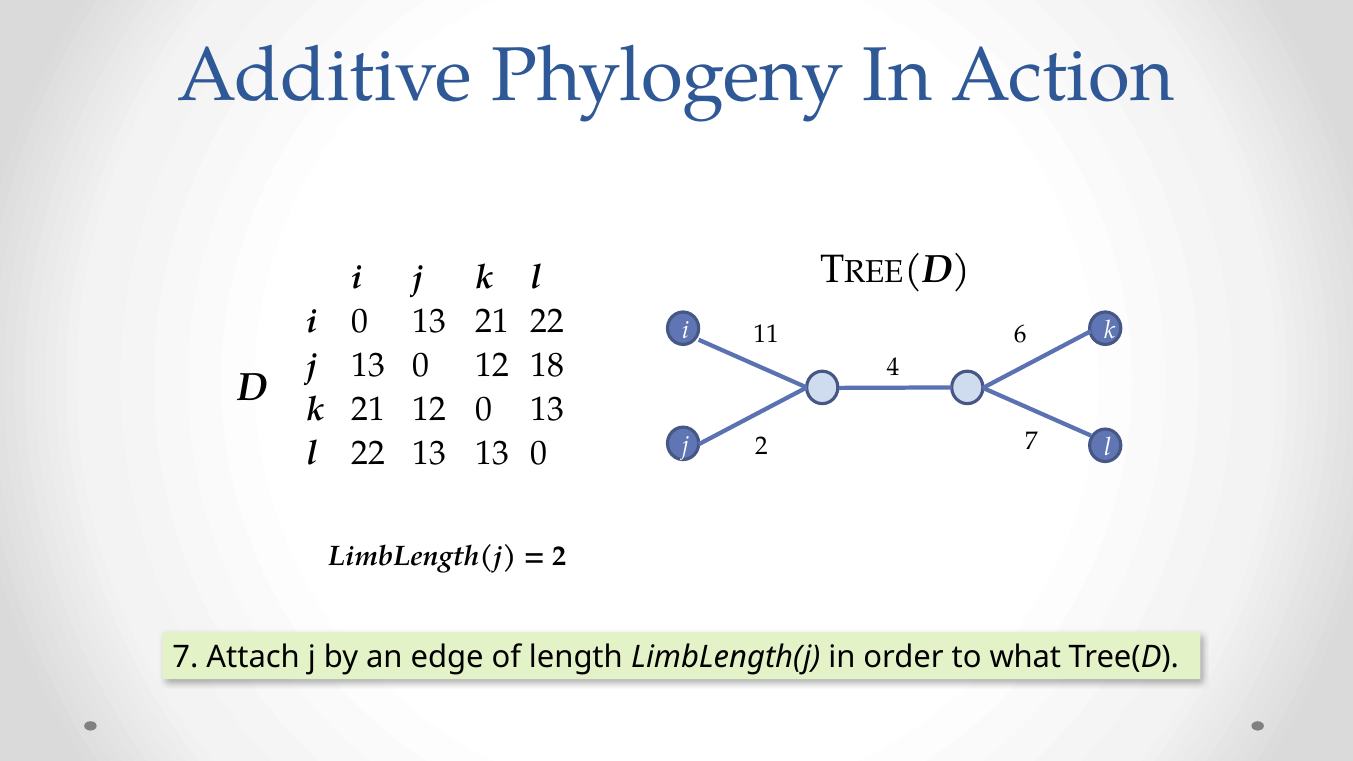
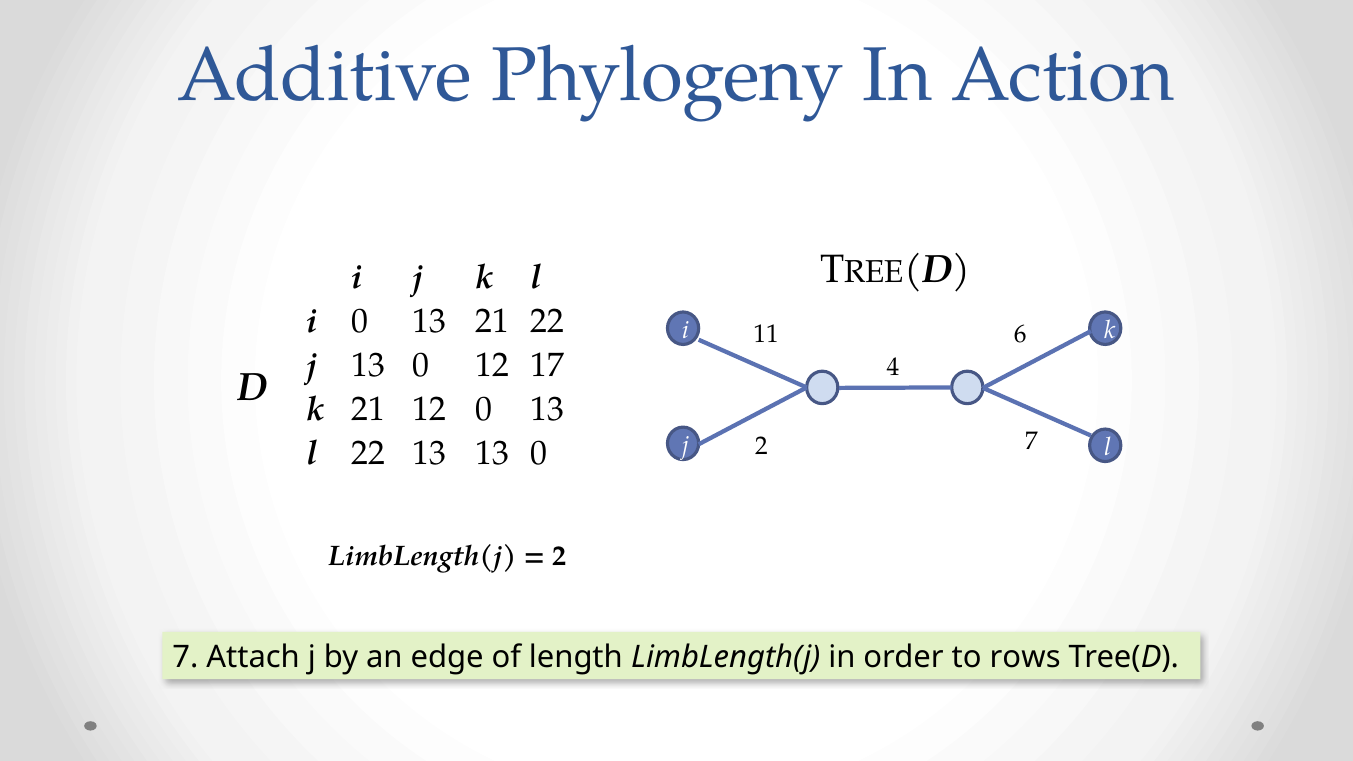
18: 18 -> 17
what: what -> rows
